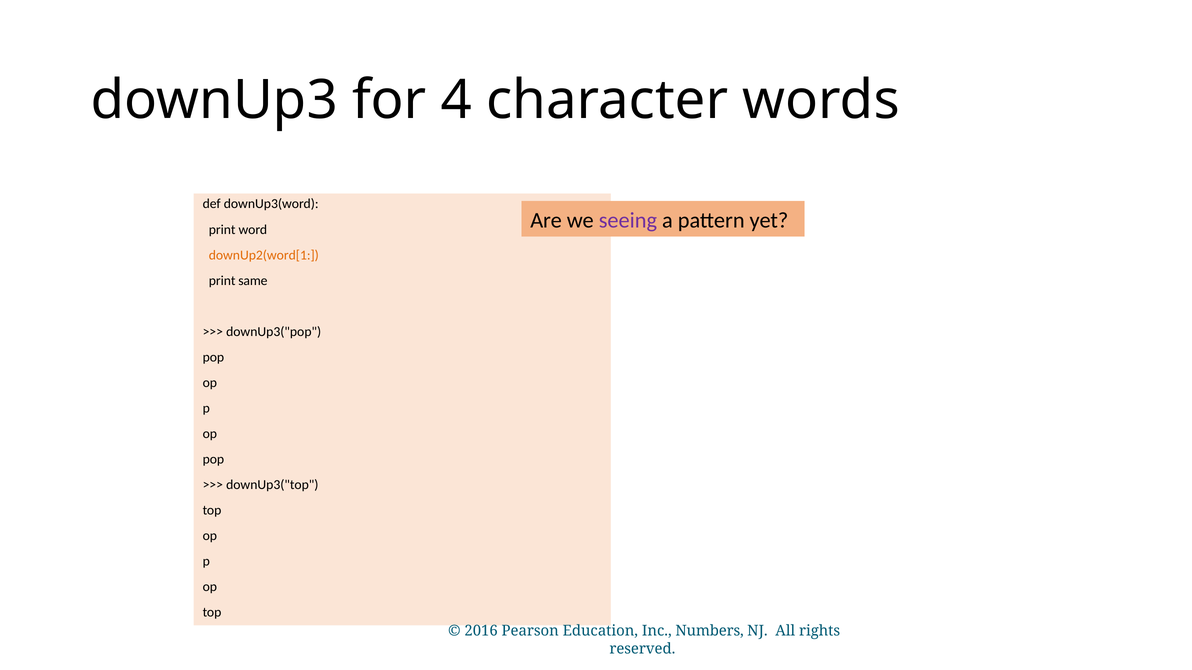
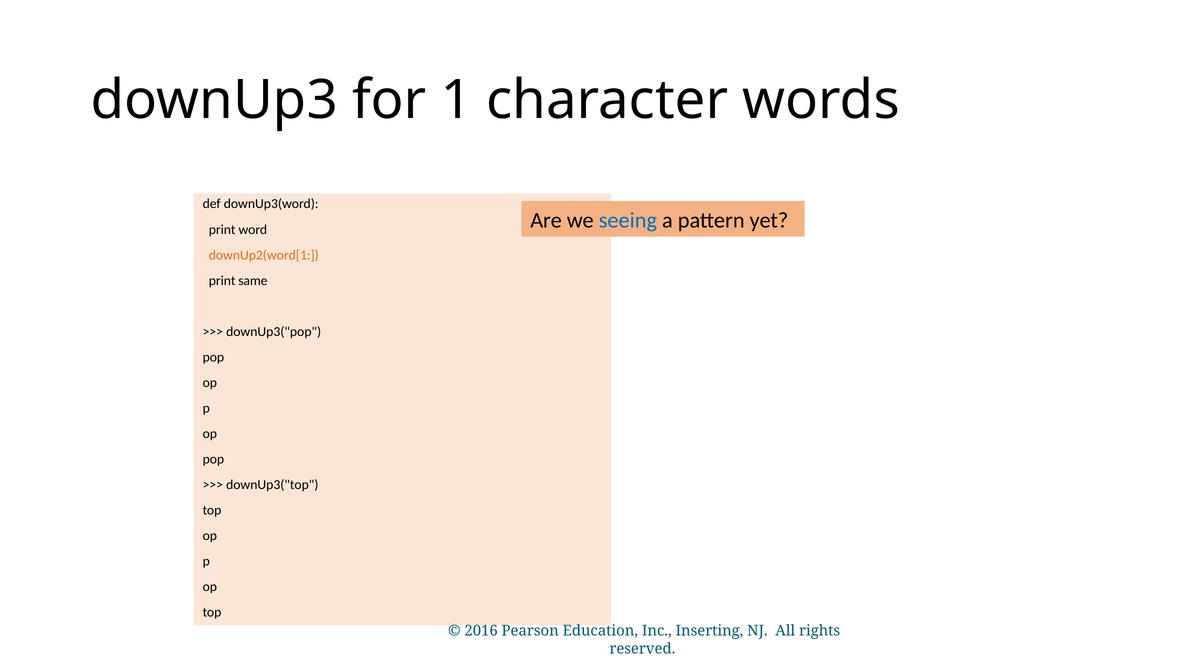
4: 4 -> 1
seeing colour: purple -> blue
Numbers: Numbers -> Inserting
